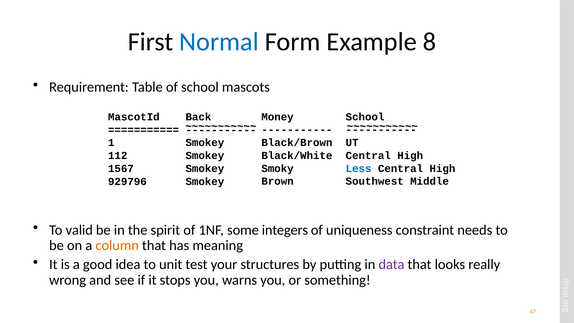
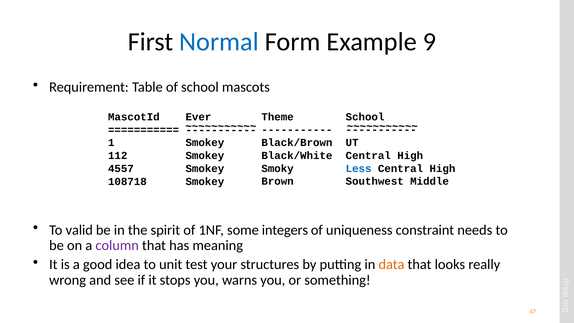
8: 8 -> 9
Money: Money -> Theme
Back: Back -> Ever
1567: 1567 -> 4557
929796: 929796 -> 108718
column colour: orange -> purple
data colour: purple -> orange
